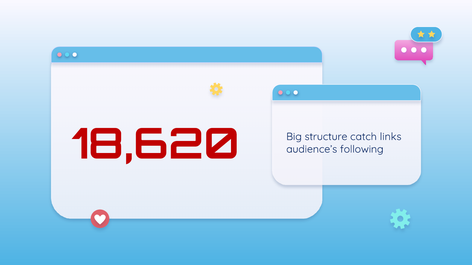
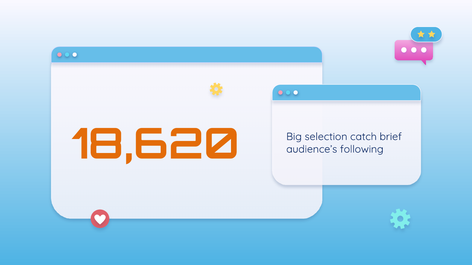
18,620 colour: red -> orange
structure: structure -> selection
links: links -> brief
